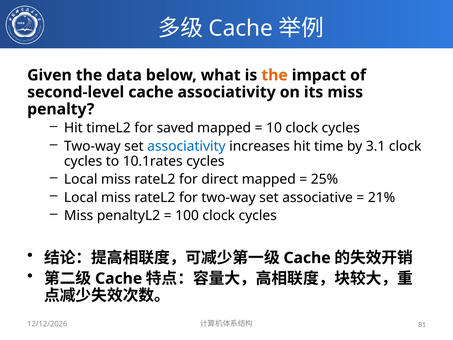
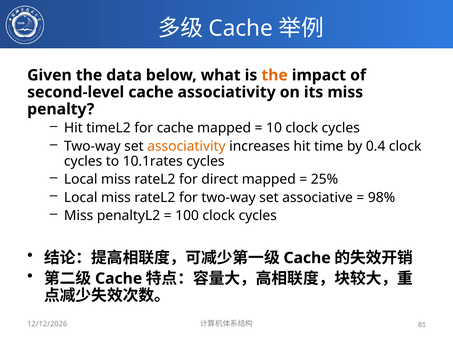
for saved: saved -> cache
associativity at (186, 146) colour: blue -> orange
3.1: 3.1 -> 0.4
21%: 21% -> 98%
